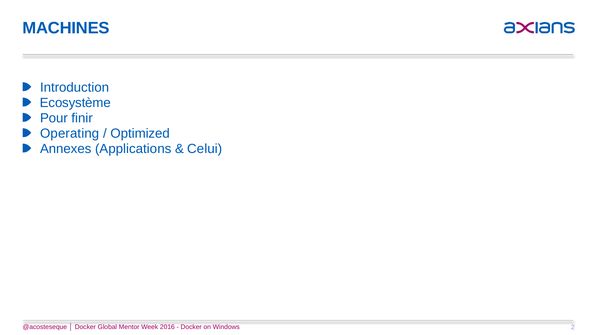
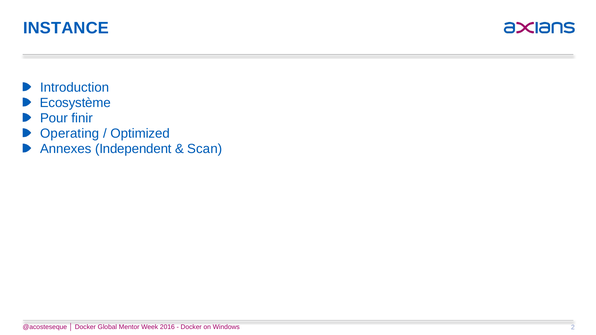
MACHINES: MACHINES -> INSTANCE
Applications: Applications -> Independent
Celui: Celui -> Scan
